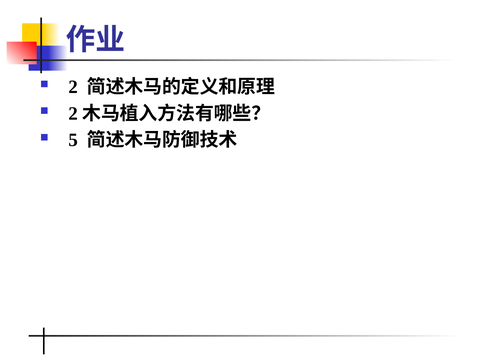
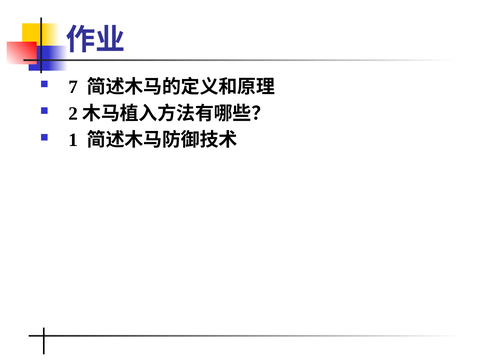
2 at (73, 87): 2 -> 7
5: 5 -> 1
